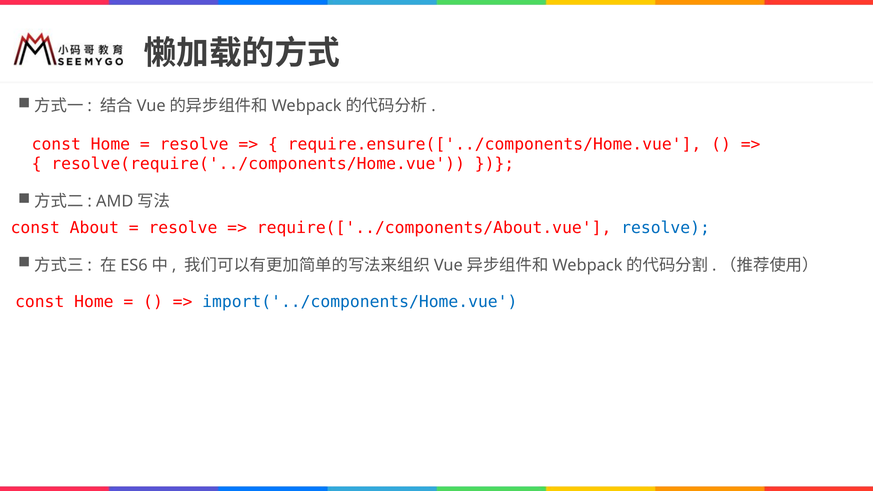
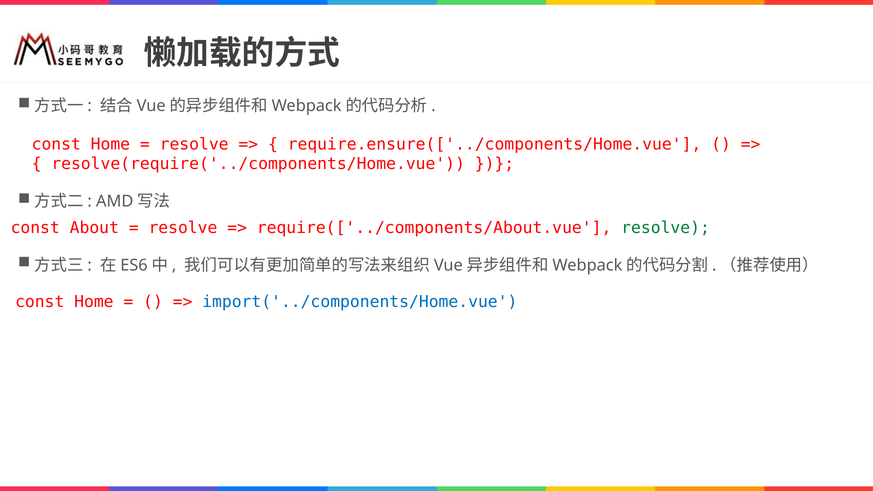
resolve at (666, 228) colour: blue -> green
